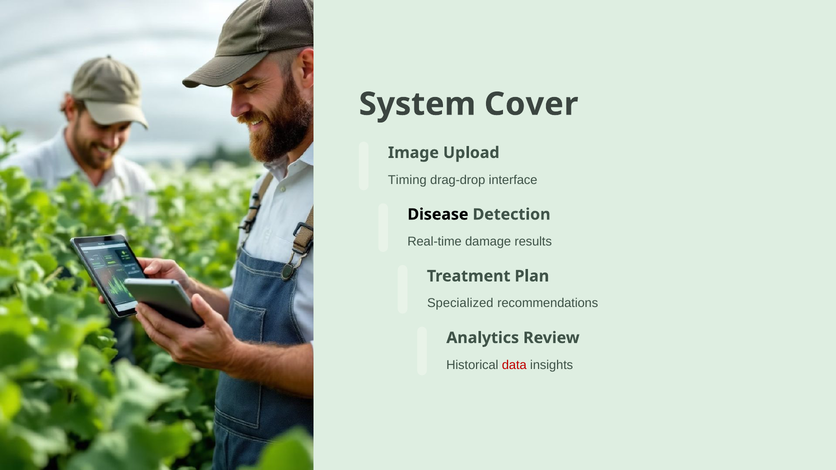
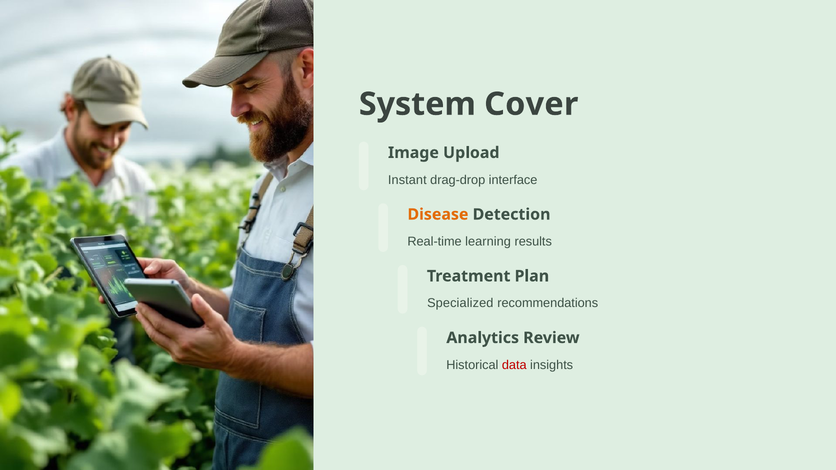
Timing: Timing -> Instant
Disease colour: black -> orange
damage: damage -> learning
